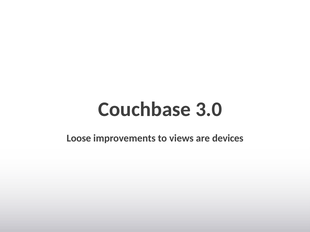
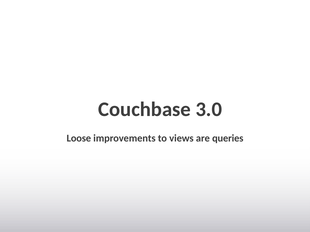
devices: devices -> queries
